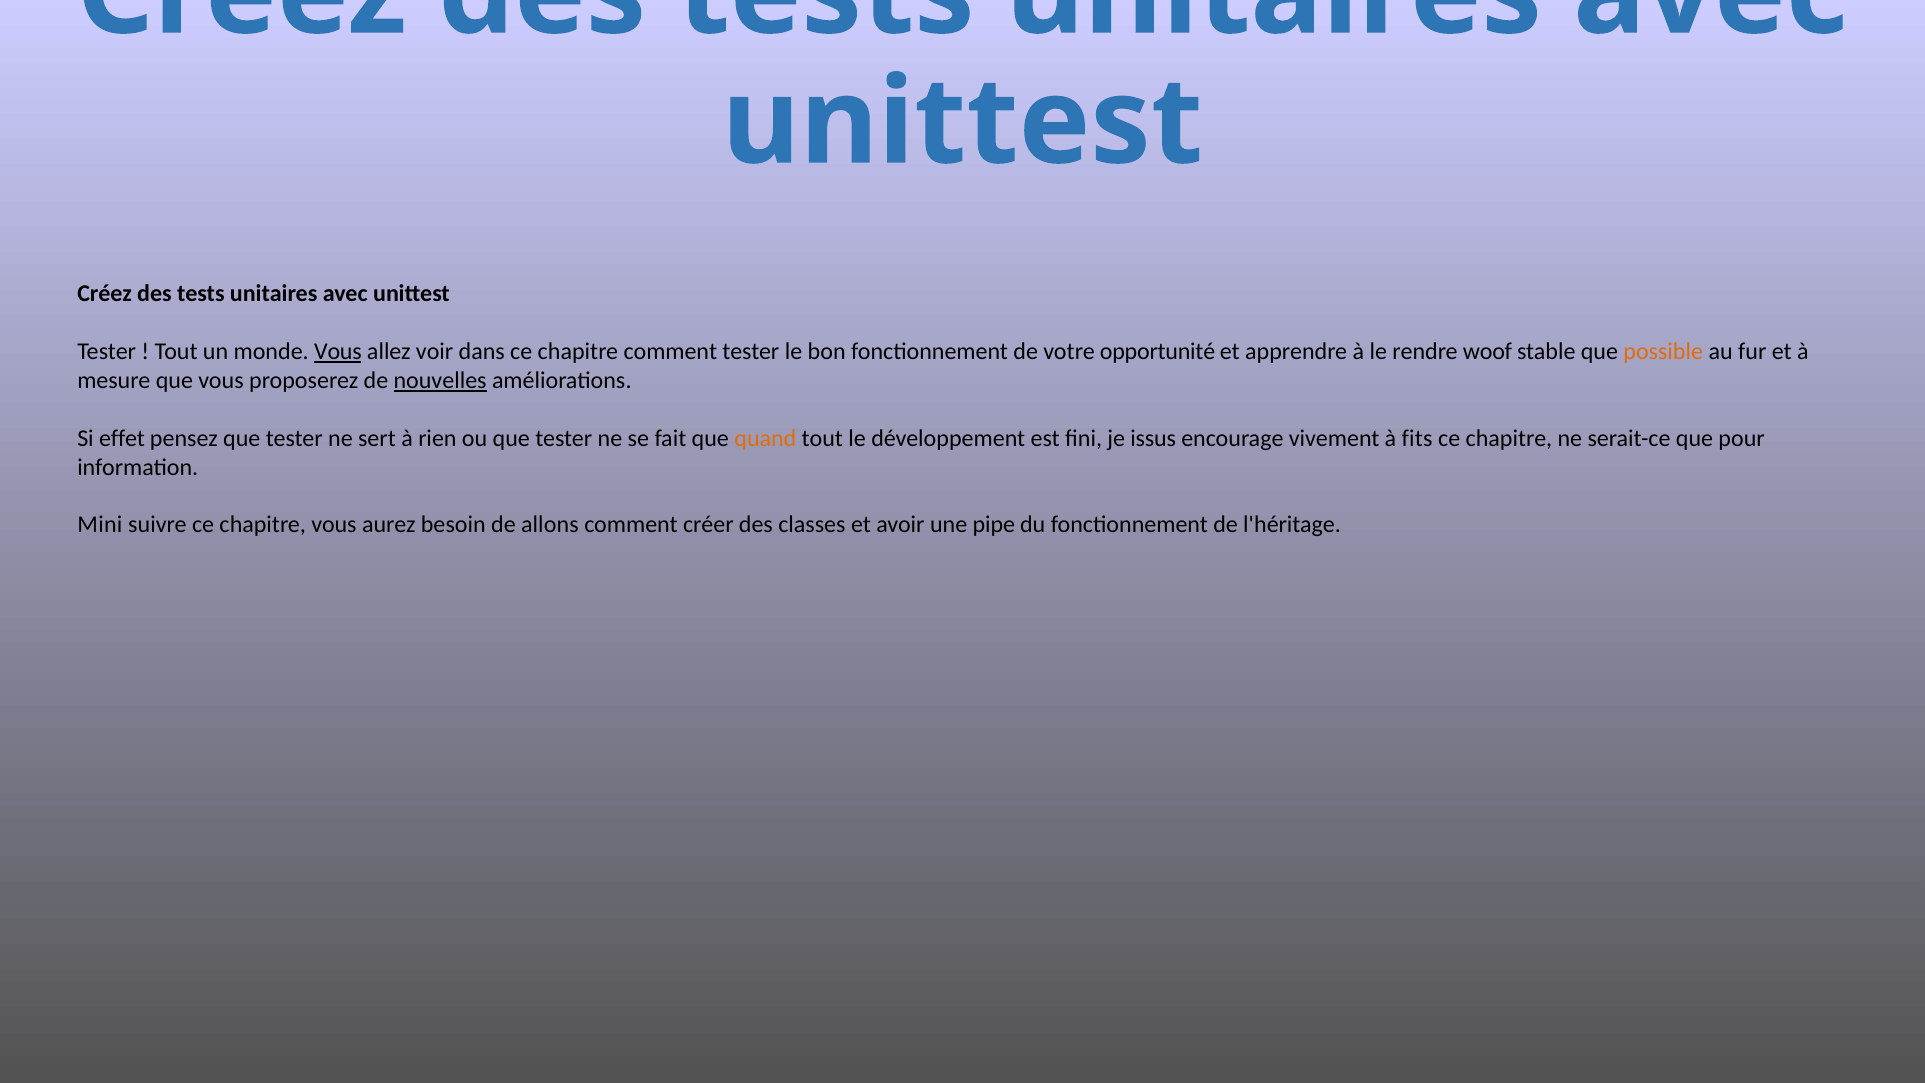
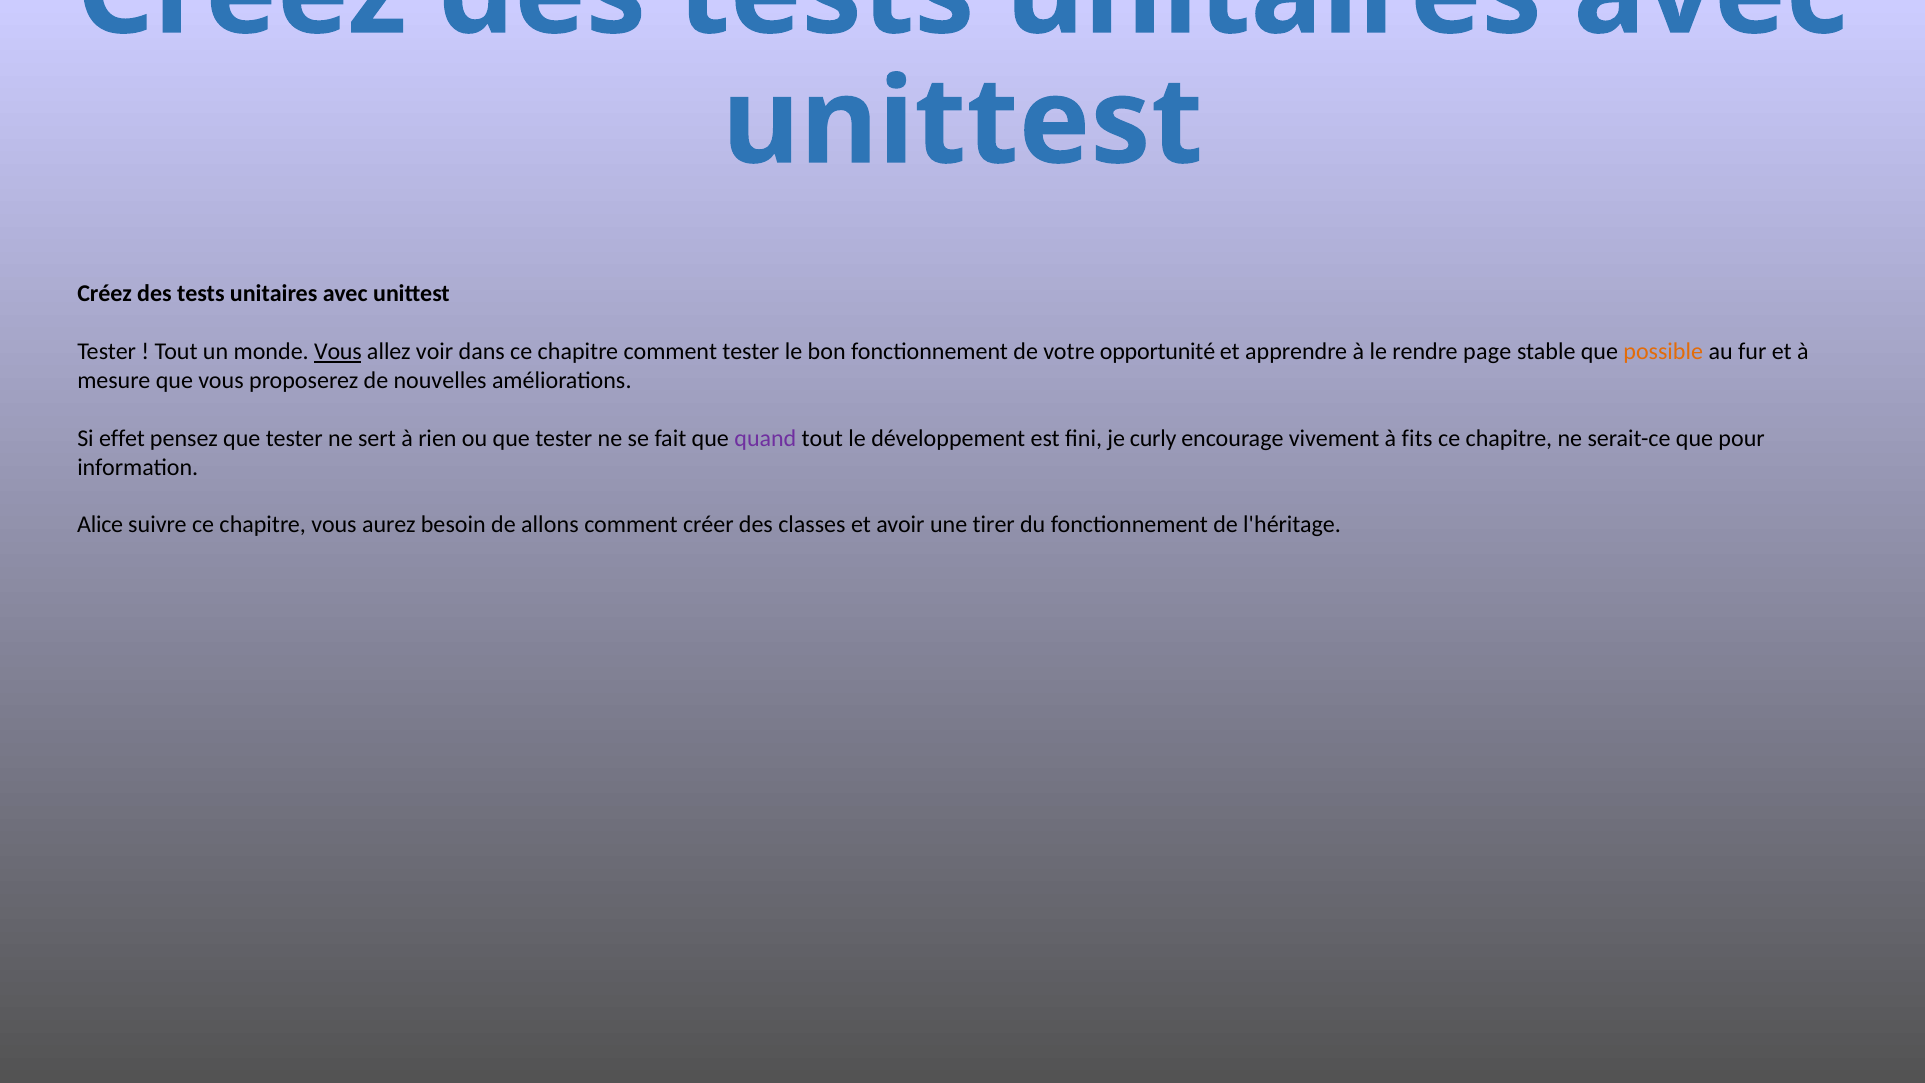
woof: woof -> page
nouvelles underline: present -> none
quand colour: orange -> purple
issus: issus -> curly
Mini: Mini -> Alice
pipe: pipe -> tirer
